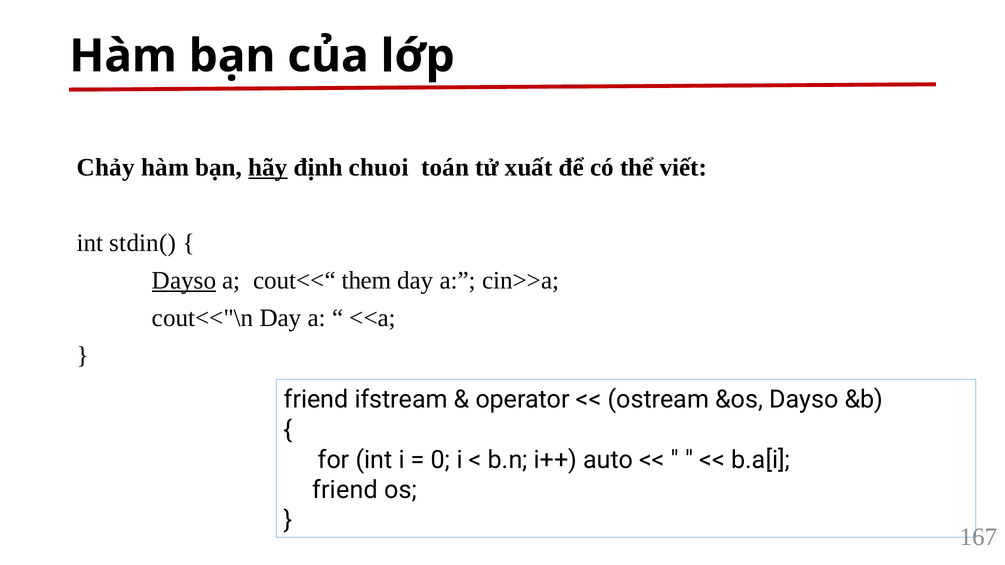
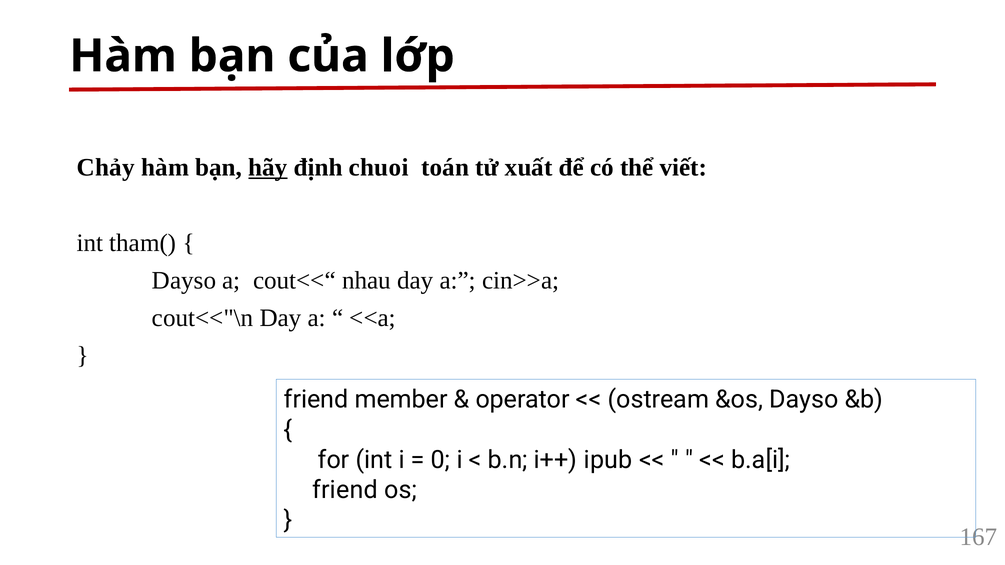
stdin(: stdin( -> tham(
Dayso at (184, 280) underline: present -> none
them: them -> nhau
ifstream: ifstream -> member
auto: auto -> ipub
